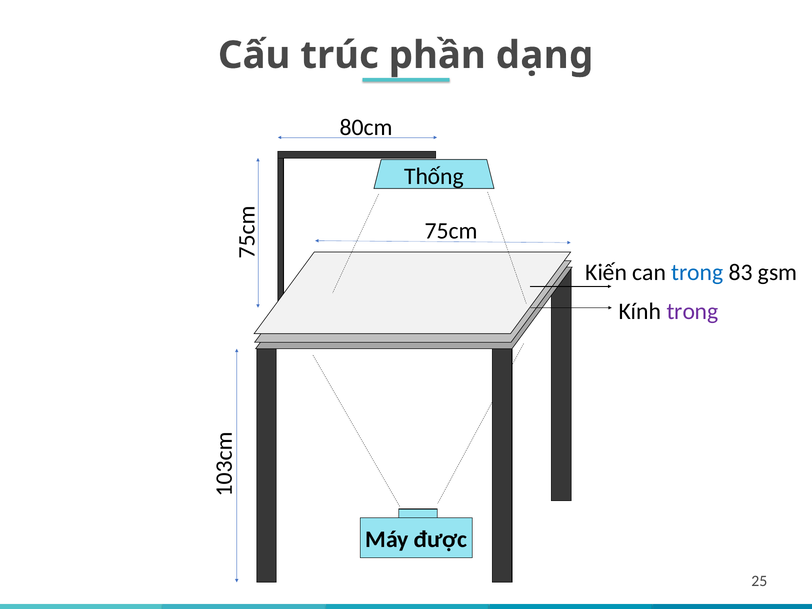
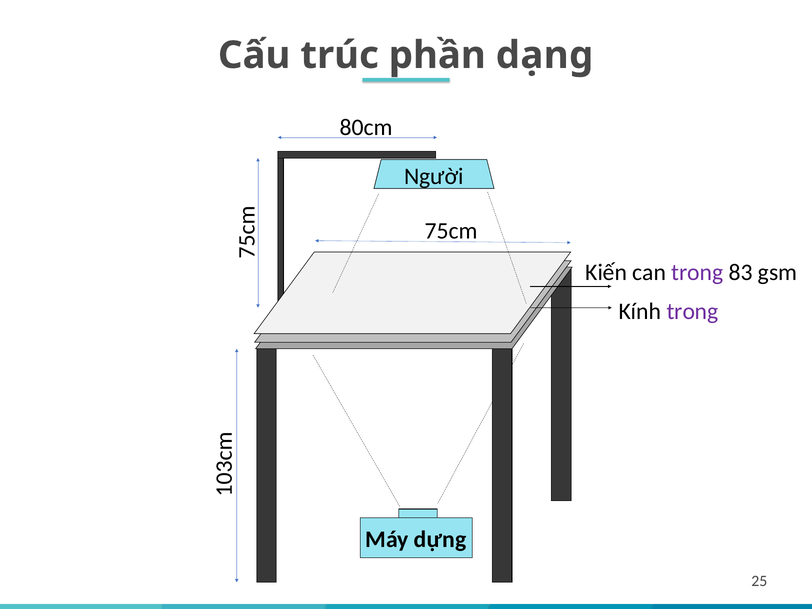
Thống: Thống -> Người
trong at (697, 273) colour: blue -> purple
được: được -> dựng
